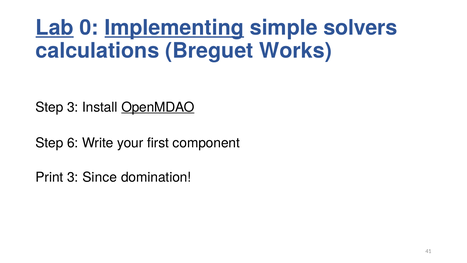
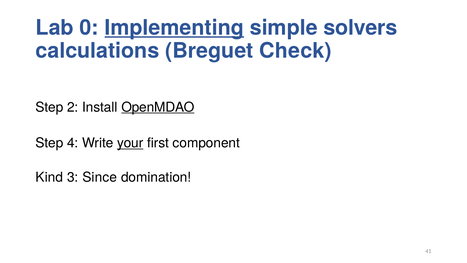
Lab underline: present -> none
Works: Works -> Check
Step 3: 3 -> 2
6: 6 -> 4
your underline: none -> present
Print: Print -> Kind
